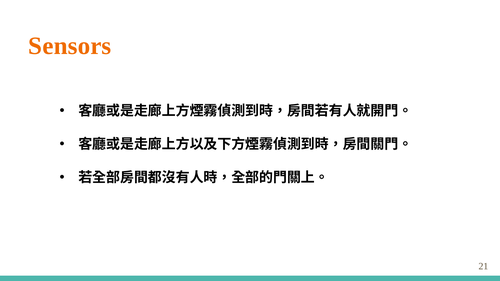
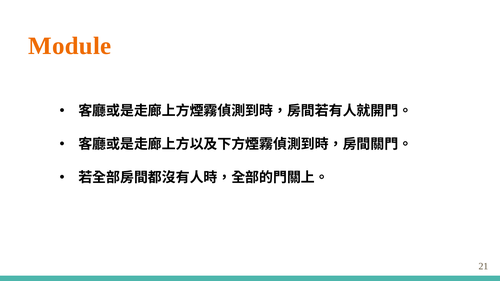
Sensors: Sensors -> Module
